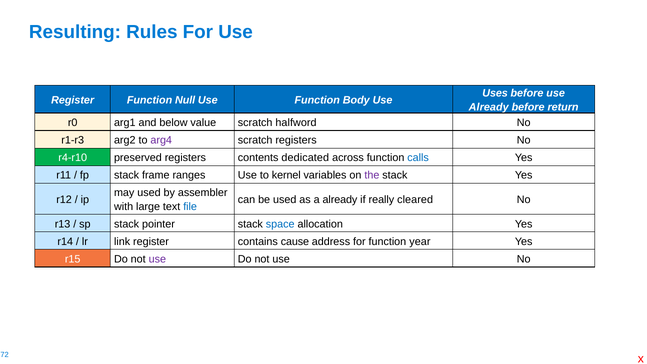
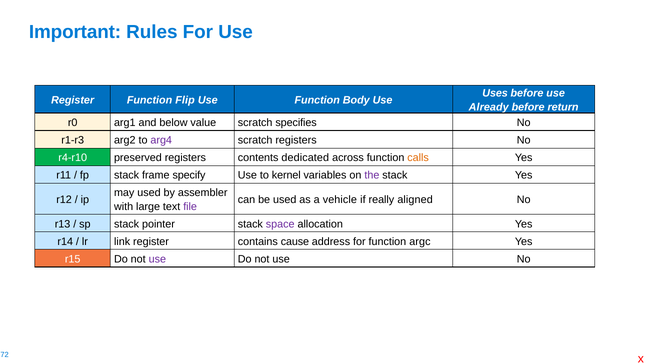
Resulting: Resulting -> Important
Null: Null -> Flip
halfword: halfword -> specifies
calls colour: blue -> orange
ranges: ranges -> specify
a already: already -> vehicle
cleared: cleared -> aligned
file colour: blue -> purple
space colour: blue -> purple
year: year -> argc
